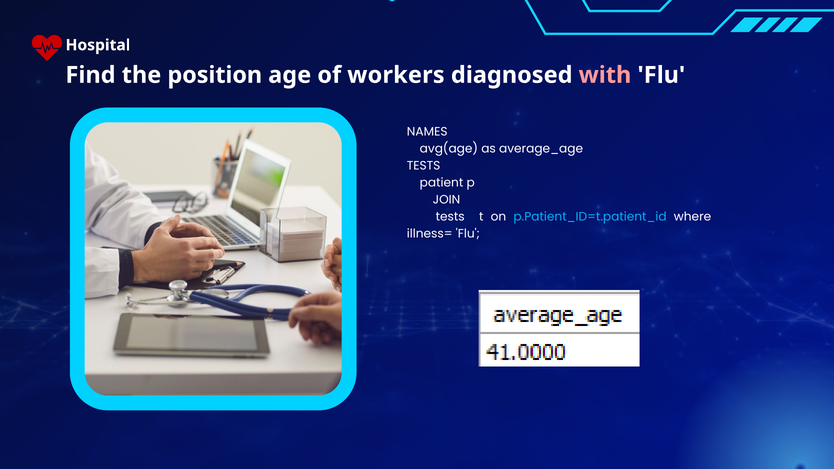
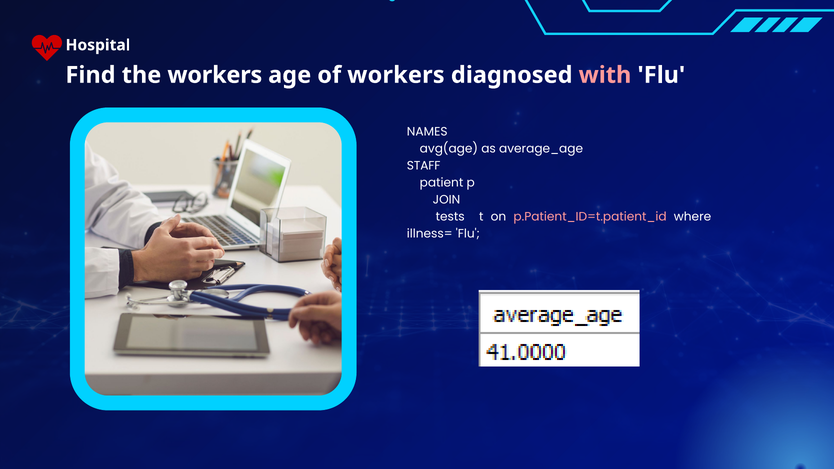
the position: position -> workers
TESTS at (424, 166): TESTS -> STAFF
p.Patient_ID=t.patient_id colour: light blue -> pink
